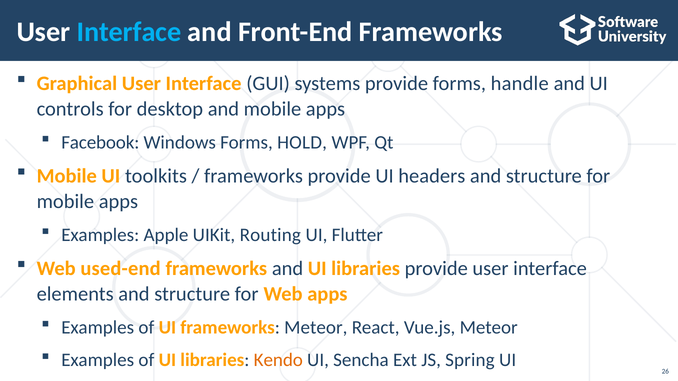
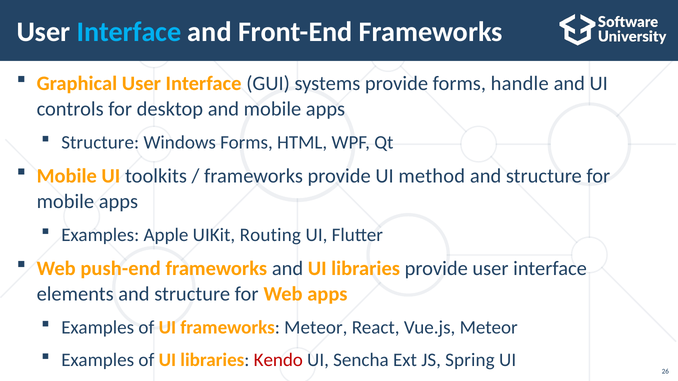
Facebook at (100, 143): Facebook -> Structure
HOLD: HOLD -> HTML
headers: headers -> method
used-end: used-end -> push-end
Kendo colour: orange -> red
